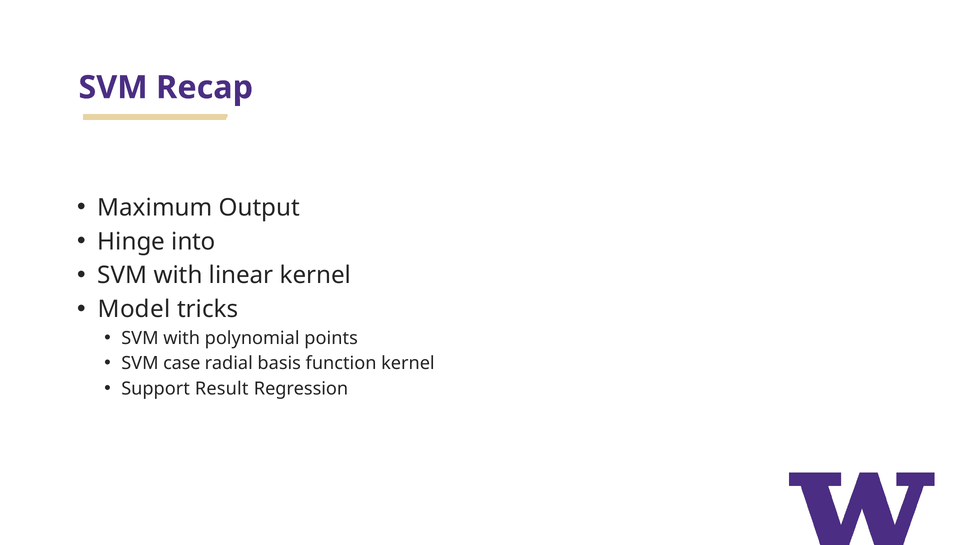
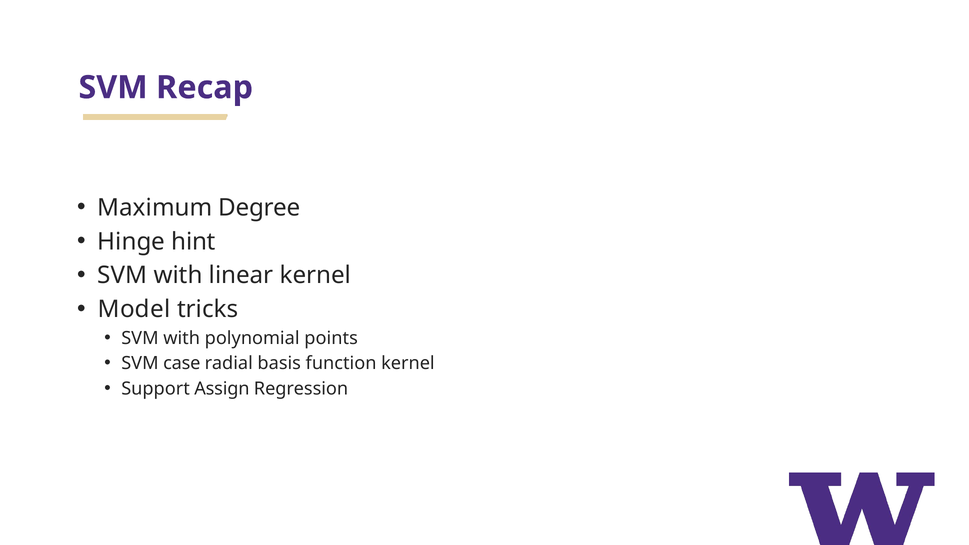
Output: Output -> Degree
into: into -> hint
Result: Result -> Assign
